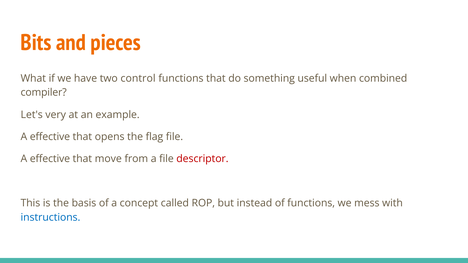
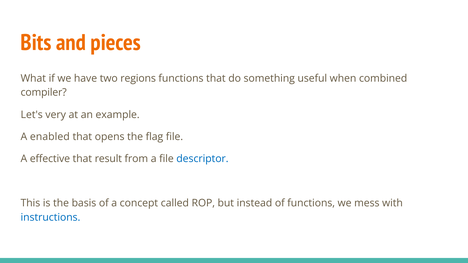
control: control -> regions
effective at (50, 137): effective -> enabled
move: move -> result
descriptor colour: red -> blue
